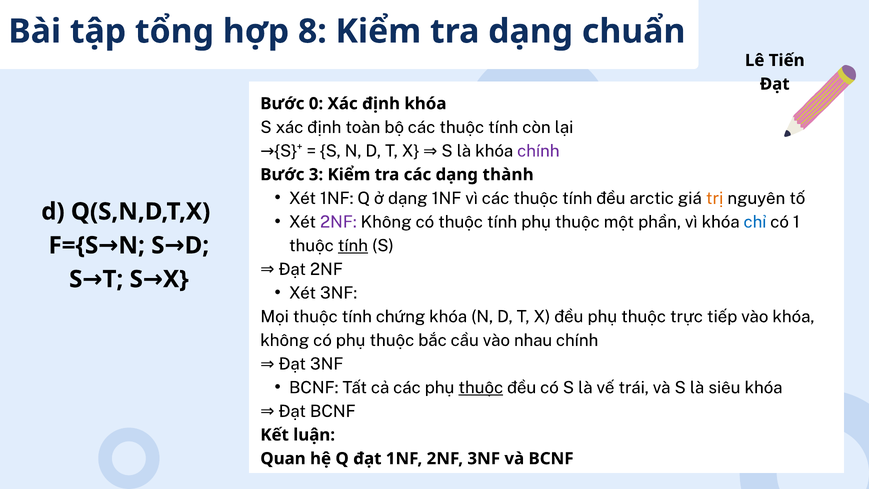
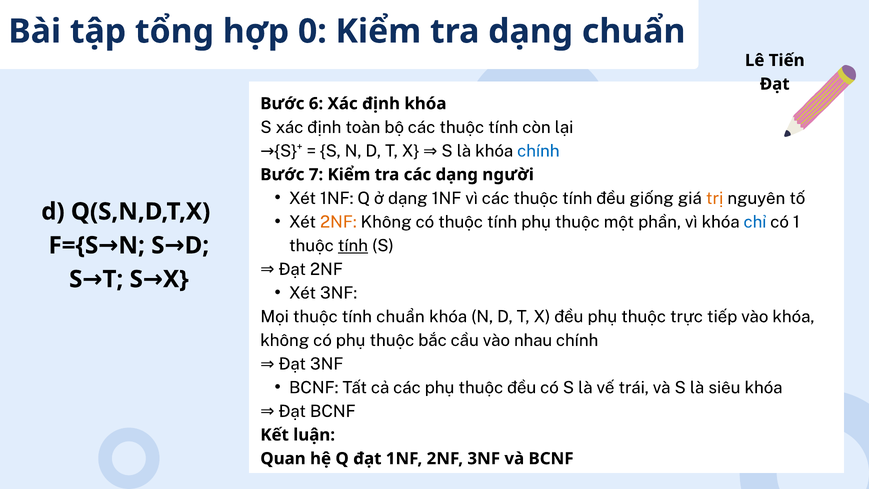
8: 8 -> 0
0: 0 -> 6
chính at (538, 151) colour: purple -> blue
3: 3 -> 7
thành: thành -> người
arctic: arctic -> giống
2NF at (338, 222) colour: purple -> orange
tính chứng: chứng -> chuẩn
thuộc at (481, 388) underline: present -> none
